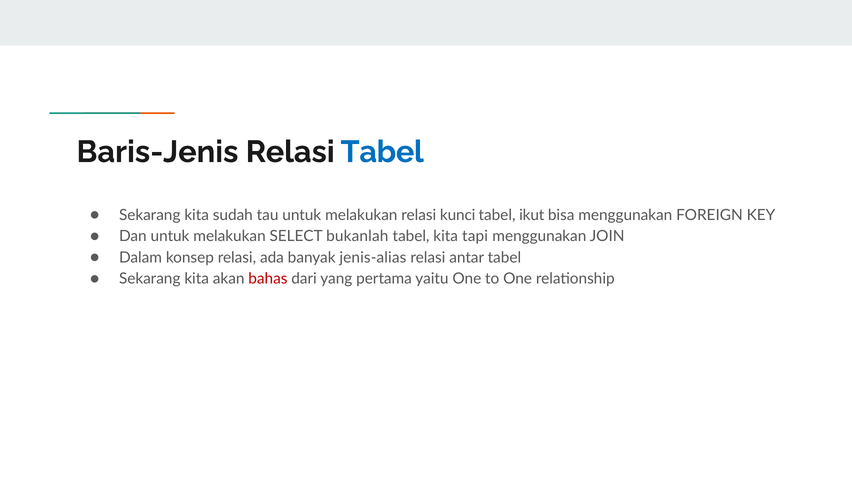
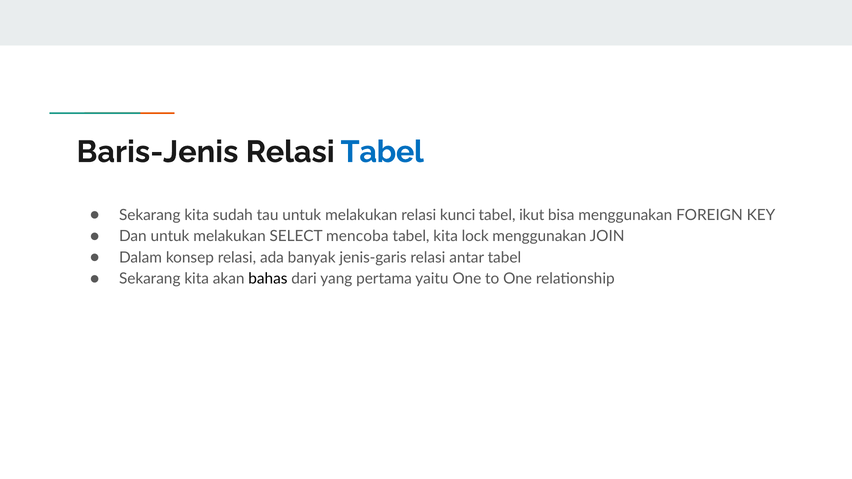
bukanlah: bukanlah -> mencoba
tapi: tapi -> lock
jenis-alias: jenis-alias -> jenis-garis
bahas colour: red -> black
